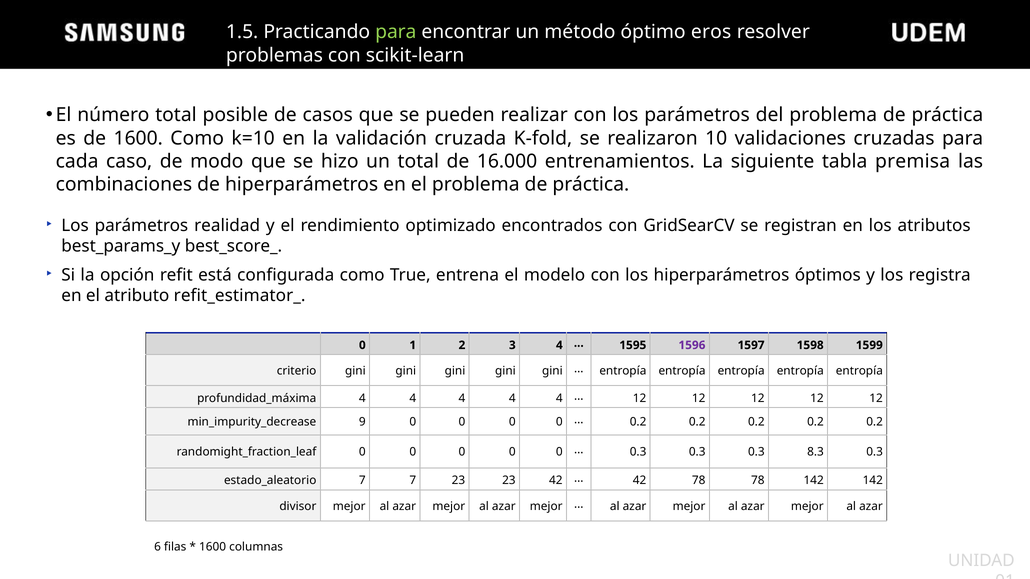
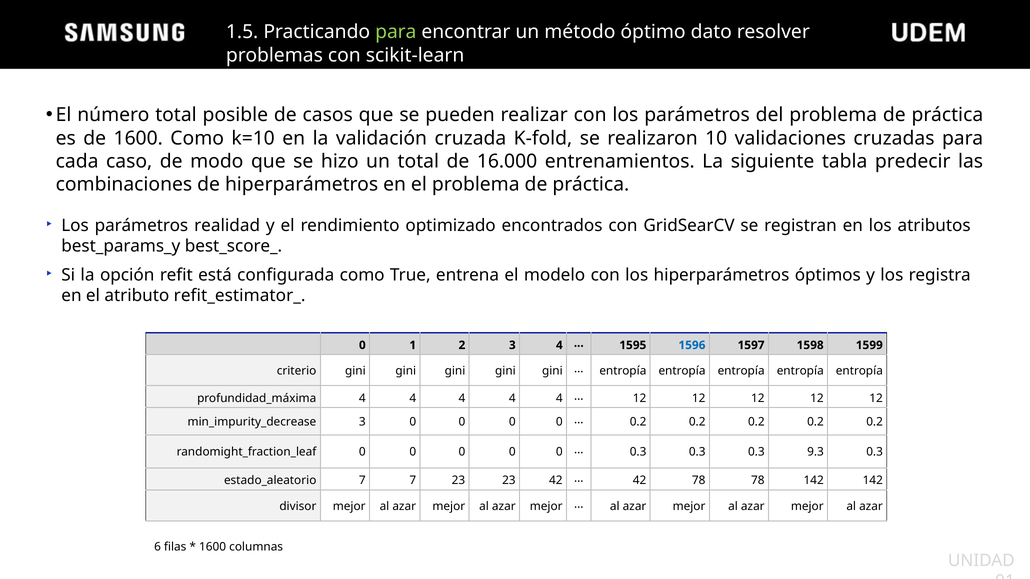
eros: eros -> dato
premisa: premisa -> predecir
1596 colour: purple -> blue
9 at (362, 422): 9 -> 3
8.3: 8.3 -> 9.3
